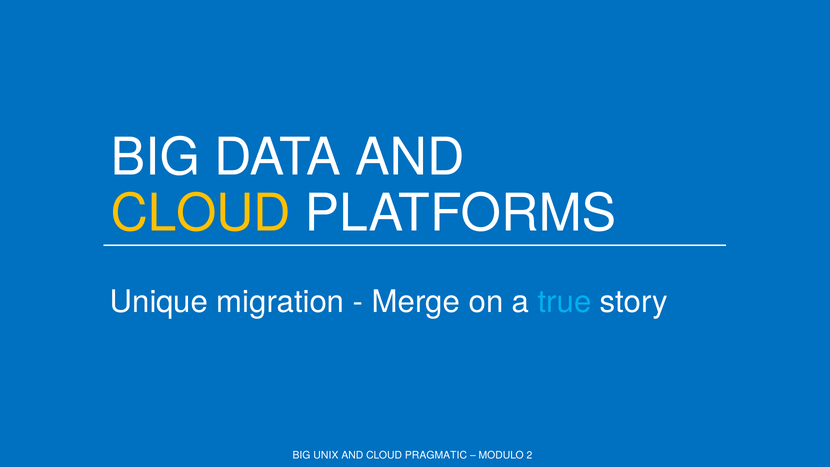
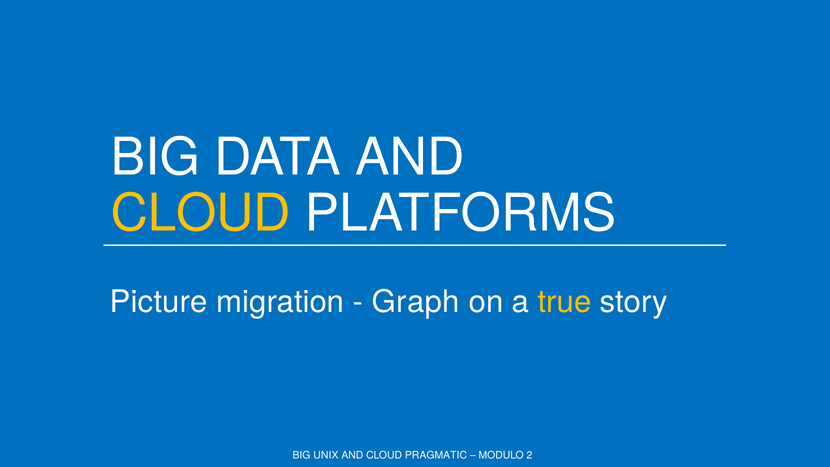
Unique: Unique -> Picture
Merge: Merge -> Graph
true colour: light blue -> yellow
